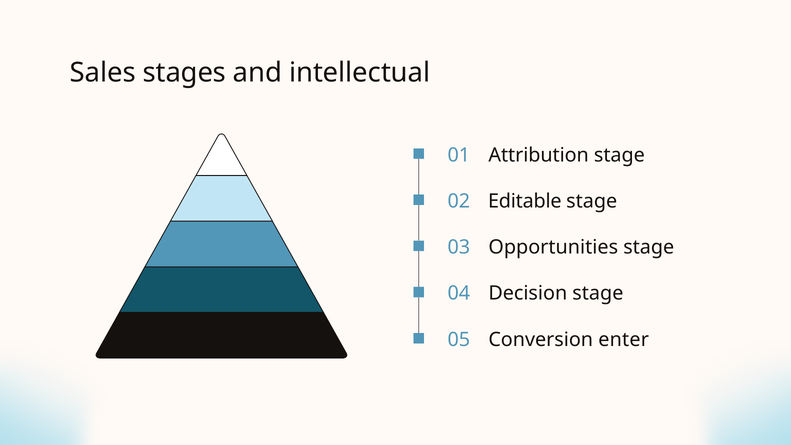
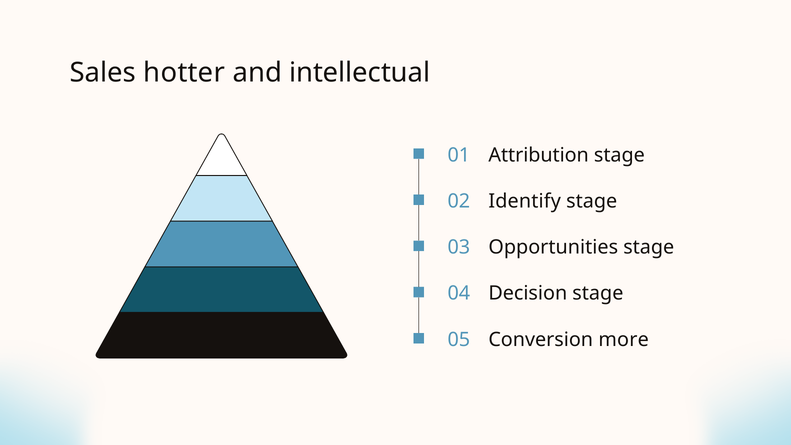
stages: stages -> hotter
Editable: Editable -> Identify
enter: enter -> more
